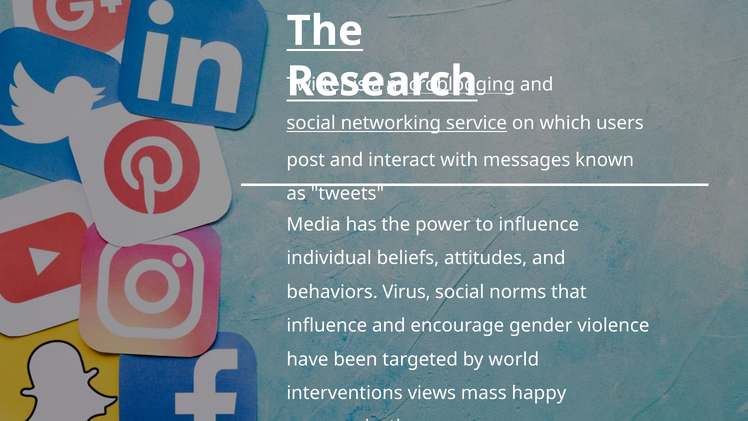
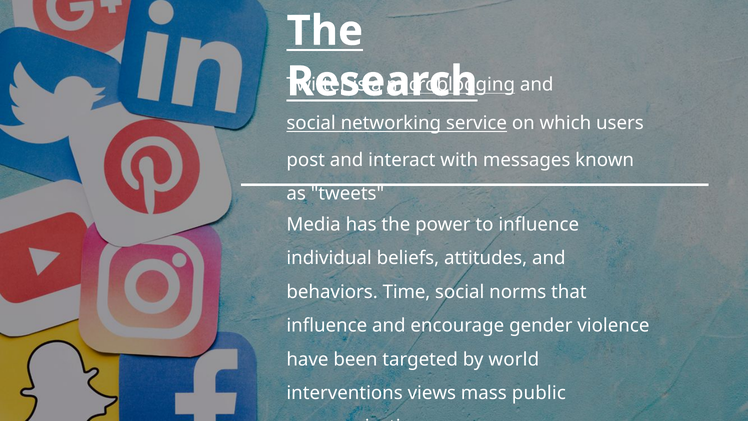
Virus: Virus -> Time
happy: happy -> public
